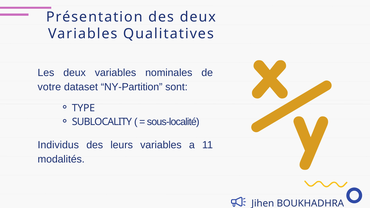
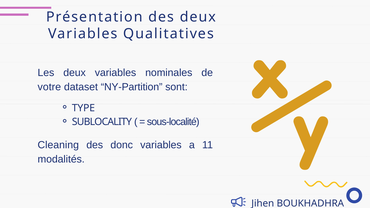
Individus: Individus -> Cleaning
leurs: leurs -> donc
